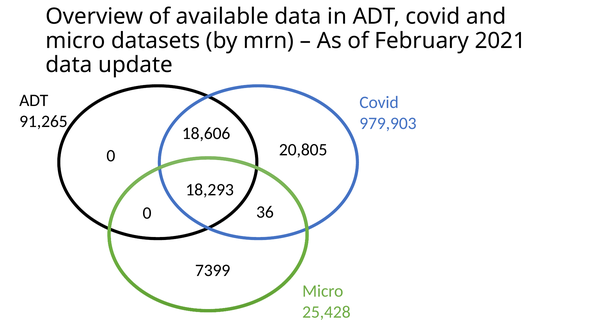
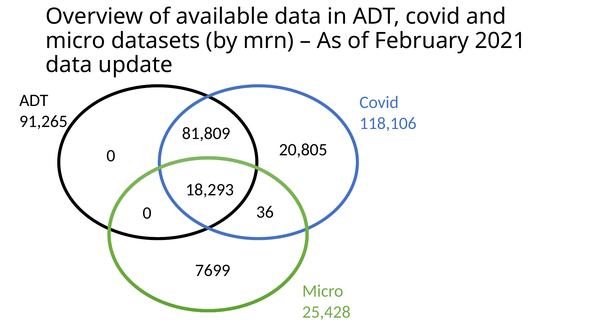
979,903: 979,903 -> 118,106
18,606: 18,606 -> 81,809
7399: 7399 -> 7699
